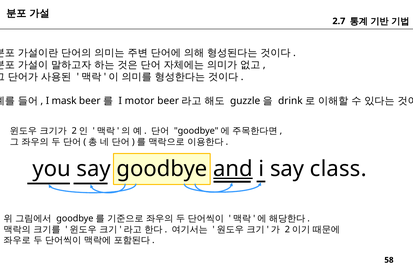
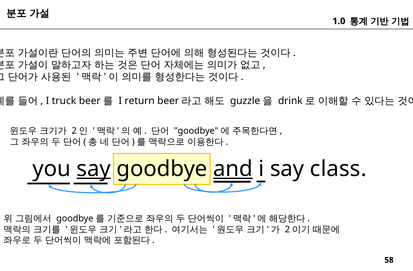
2.7: 2.7 -> 1.0
mask: mask -> truck
motor: motor -> return
say at (94, 169) underline: none -> present
